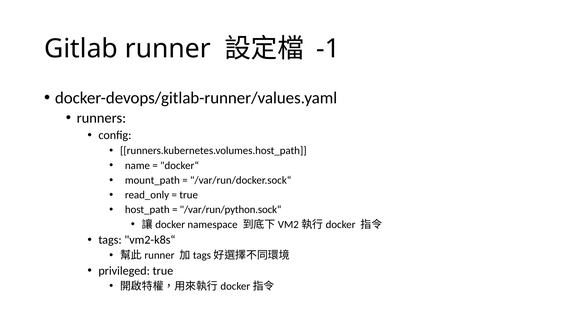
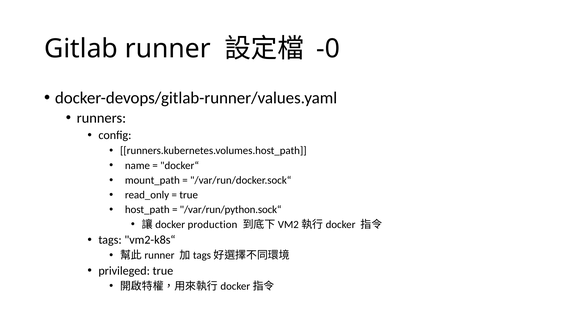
-1: -1 -> -0
namespace: namespace -> production
